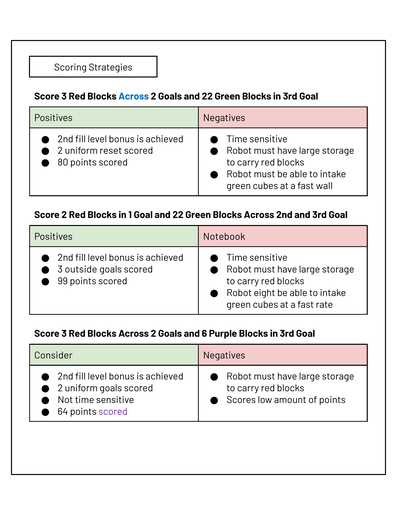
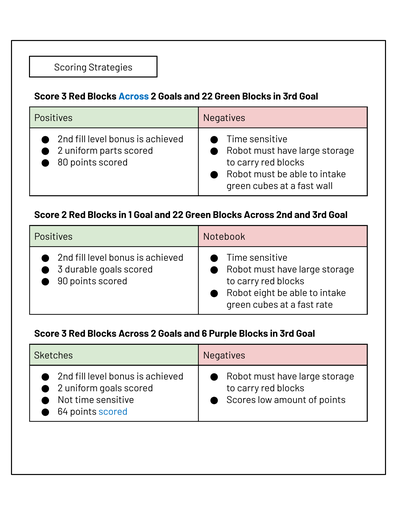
reset: reset -> parts
outside: outside -> durable
99: 99 -> 90
Consider: Consider -> Sketches
scored at (113, 412) colour: purple -> blue
